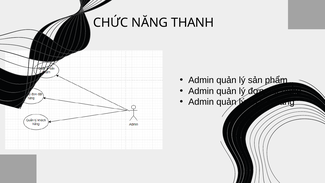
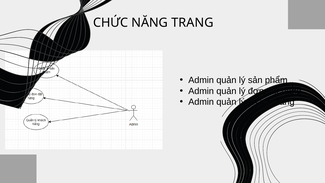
THANH: THANH -> TRANG
